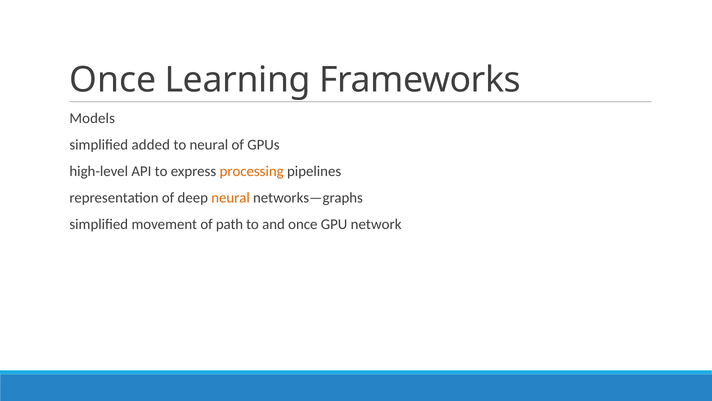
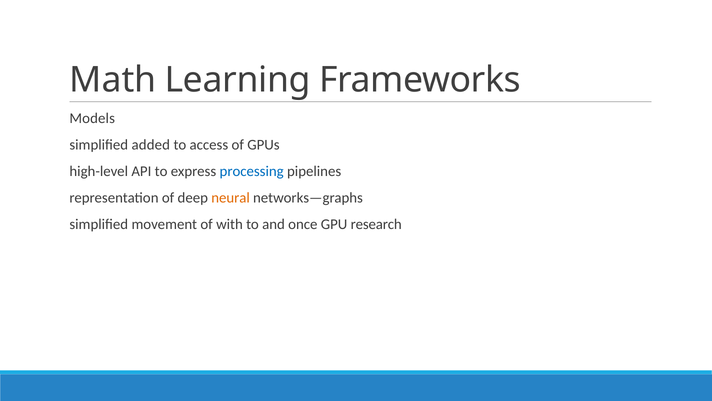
Once at (113, 80): Once -> Math
to neural: neural -> access
processing colour: orange -> blue
path: path -> with
network: network -> research
